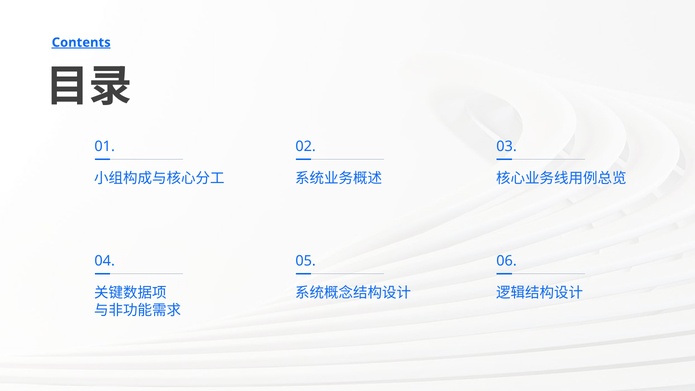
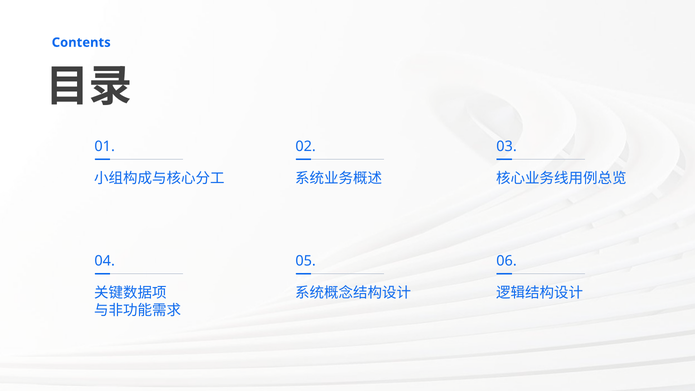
Contents underline: present -> none
